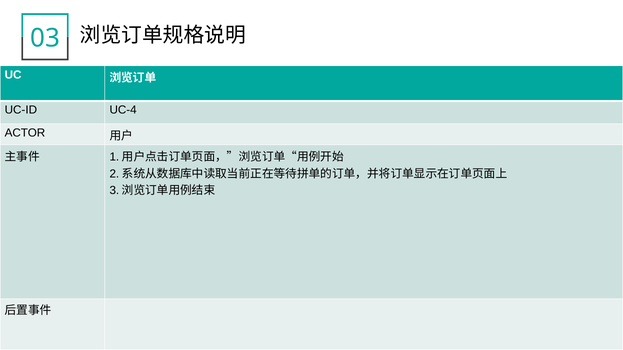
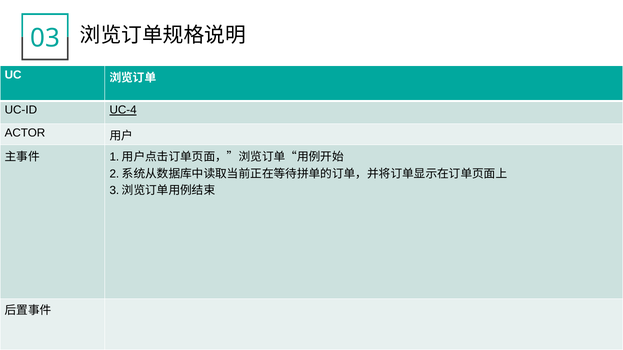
UC-4 underline: none -> present
